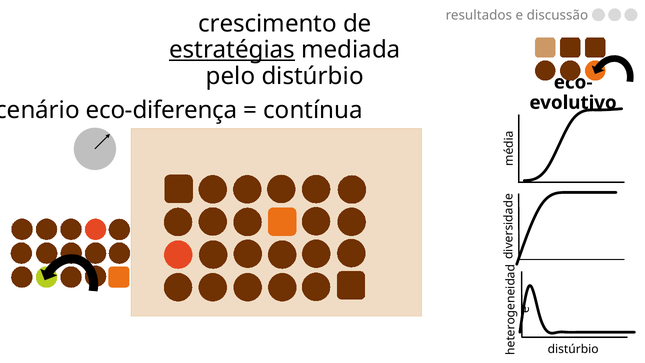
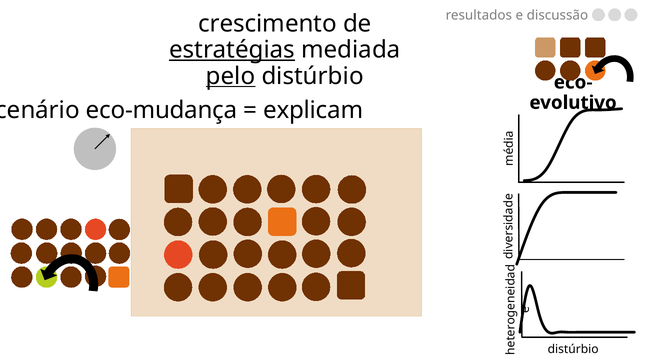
pelo underline: none -> present
eco-diferença: eco-diferença -> eco-mudança
contínua: contínua -> explicam
